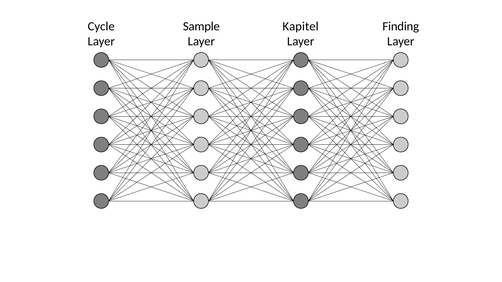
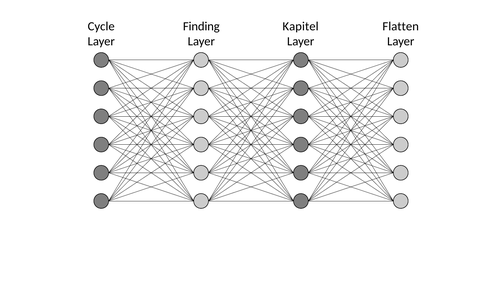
Finding: Finding -> Flatten
Sample: Sample -> Finding
